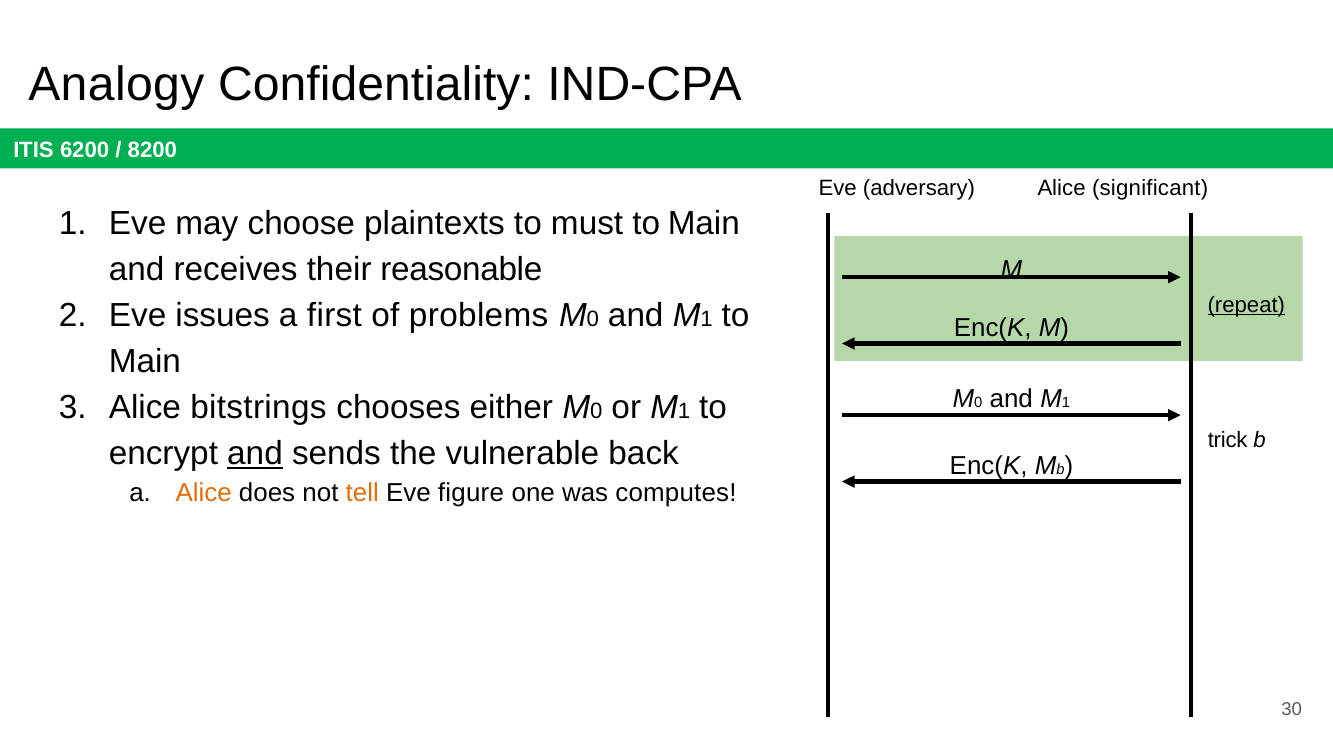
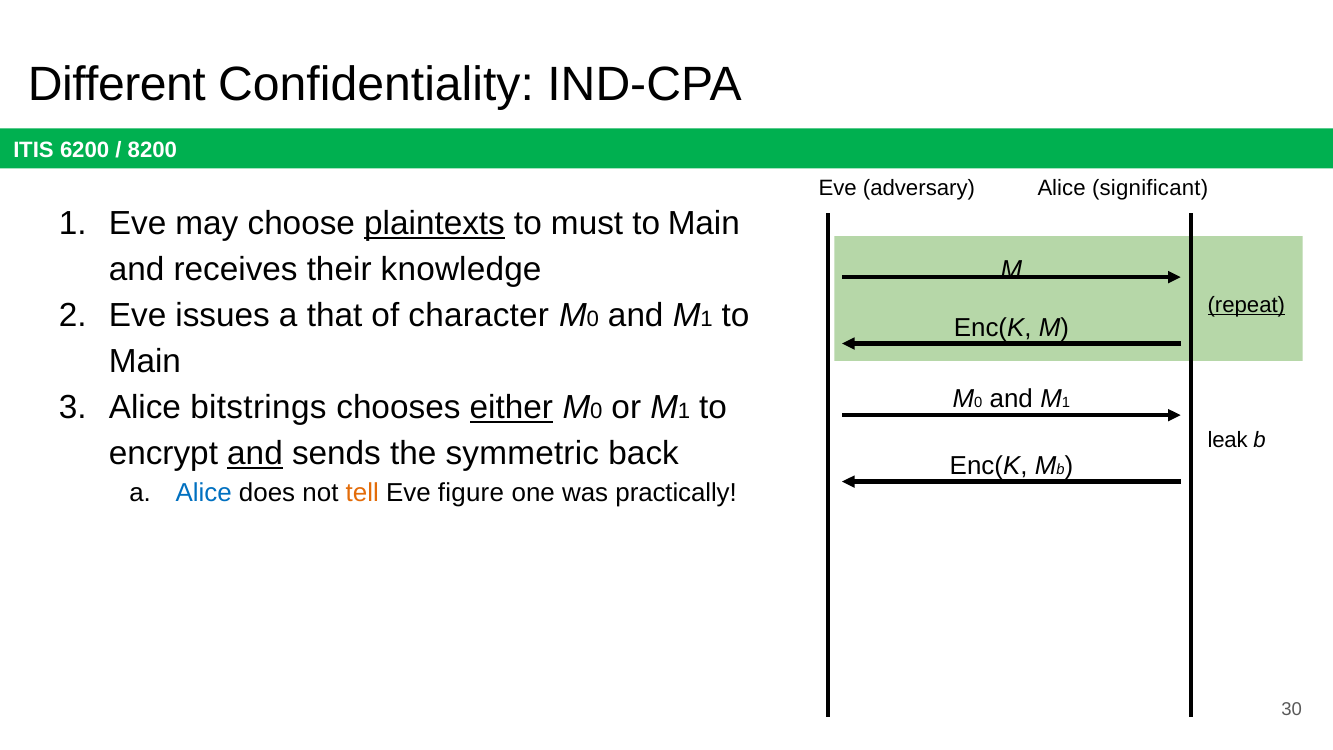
Analogy: Analogy -> Different
plaintexts underline: none -> present
reasonable: reasonable -> knowledge
first: first -> that
problems: problems -> character
either underline: none -> present
trick: trick -> leak
vulnerable: vulnerable -> symmetric
Alice at (204, 493) colour: orange -> blue
computes: computes -> practically
